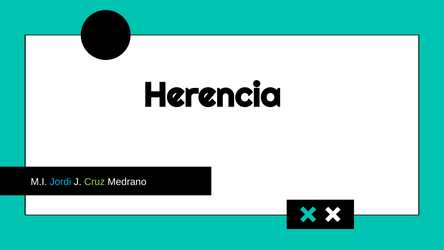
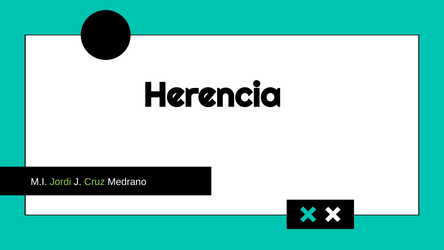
Jordi colour: light blue -> light green
